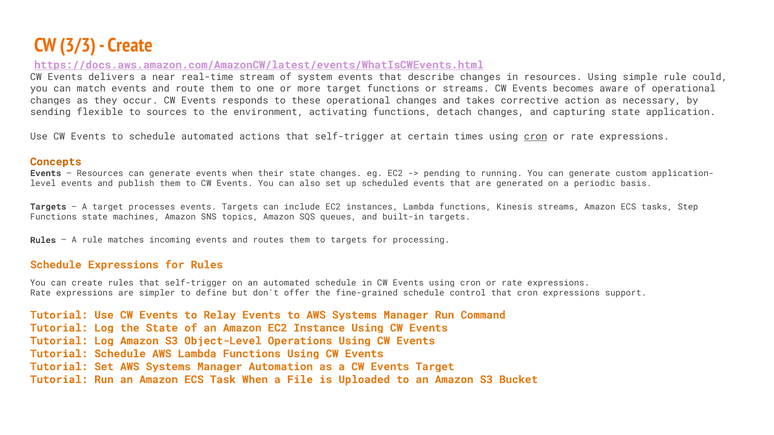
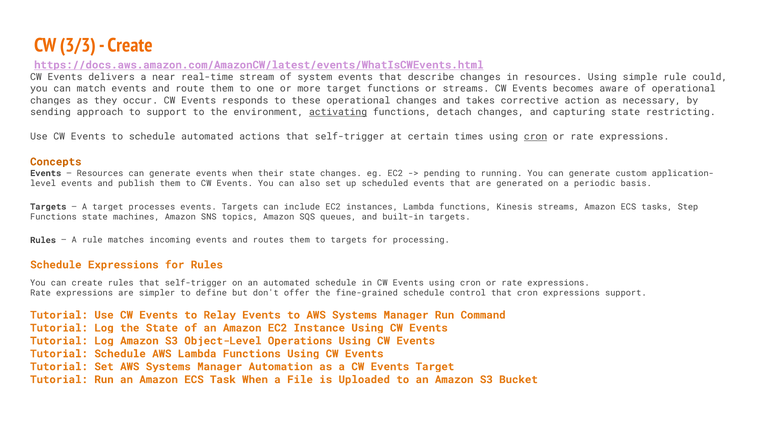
flexible: flexible -> approach
to sources: sources -> support
activating underline: none -> present
application: application -> restricting
